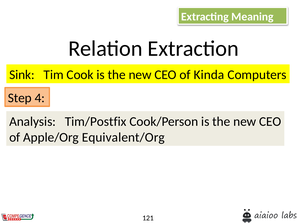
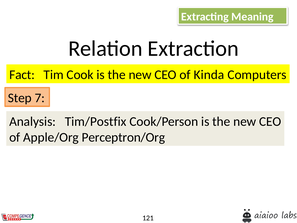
Sink: Sink -> Fact
4: 4 -> 7
Equivalent/Org: Equivalent/Org -> Perceptron/Org
